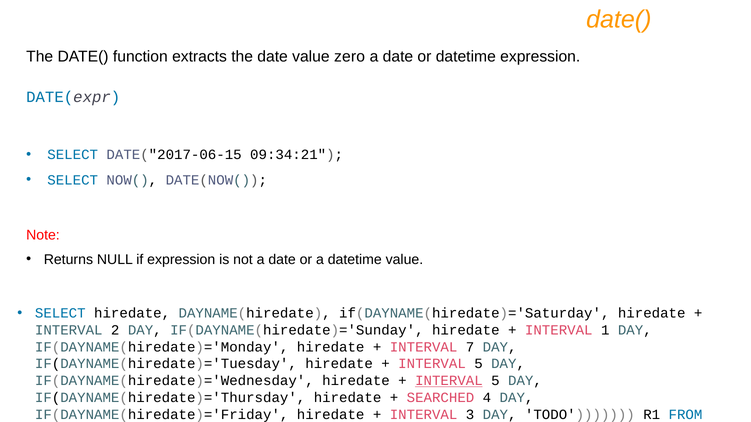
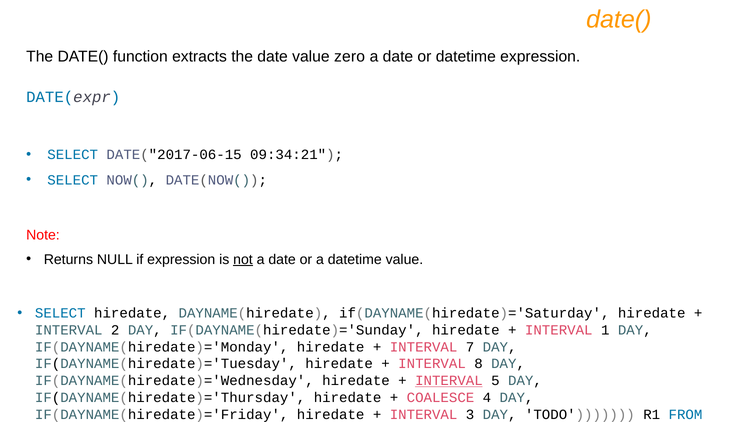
not underline: none -> present
5 at (479, 364): 5 -> 8
SEARCHED: SEARCHED -> COALESCE
